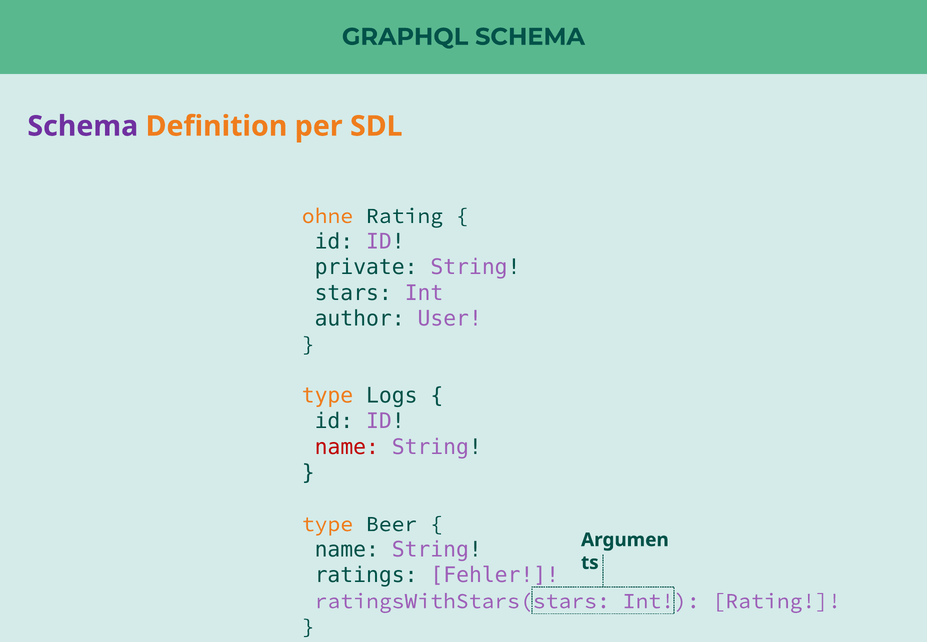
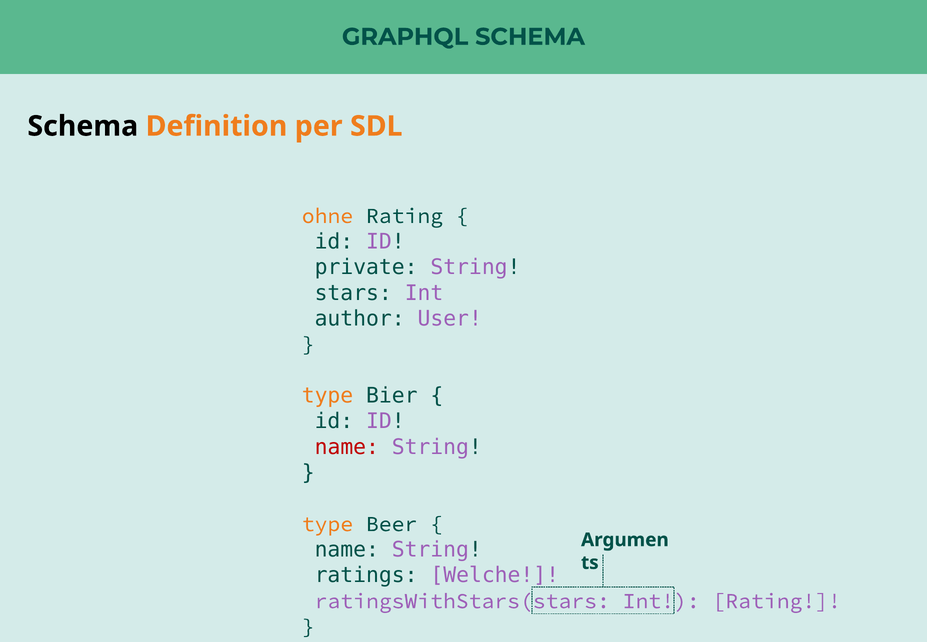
Schema at (83, 126) colour: purple -> black
Logs: Logs -> Bier
Fehler: Fehler -> Welche
